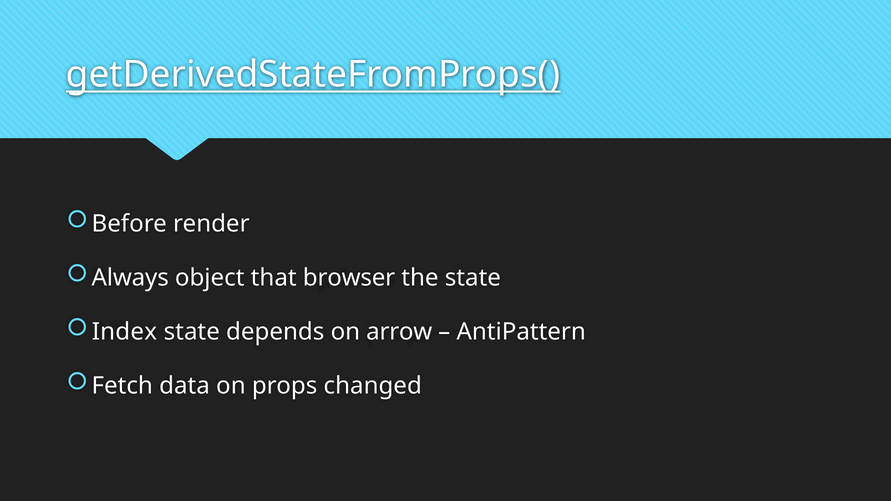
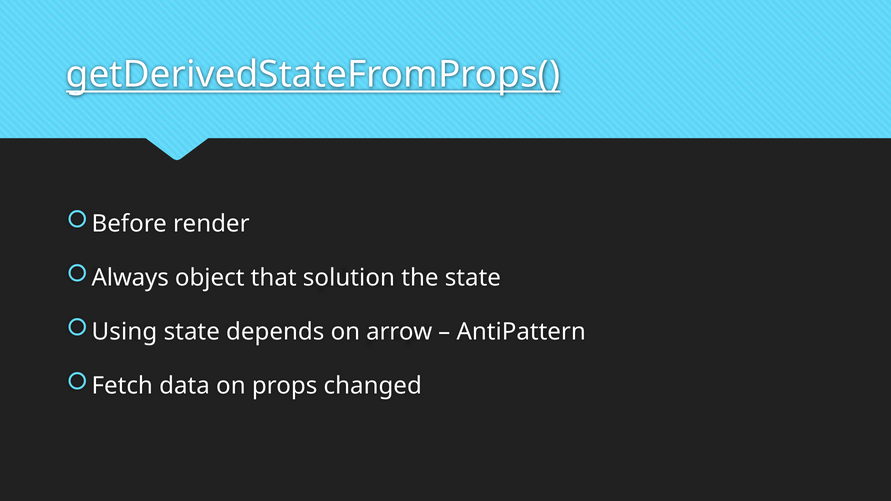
browser: browser -> solution
Index: Index -> Using
